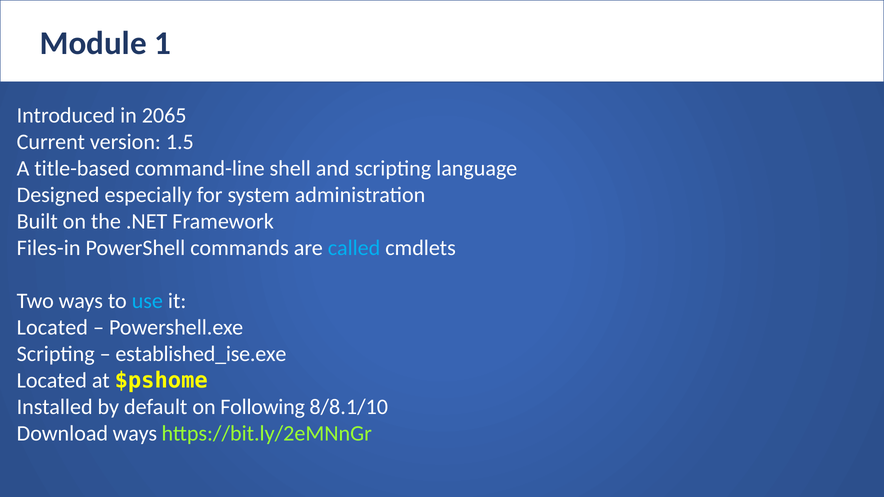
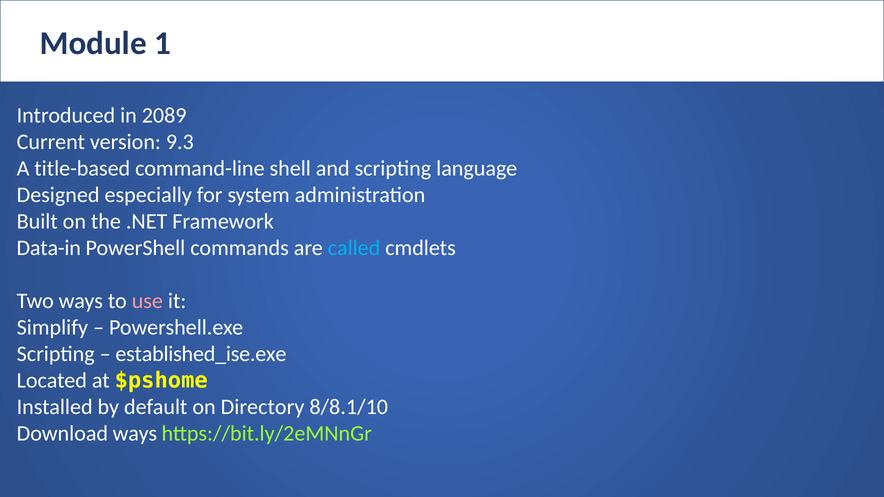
2065: 2065 -> 2089
1.5: 1.5 -> 9.3
Files-in: Files-in -> Data-in
use colour: light blue -> pink
Located at (52, 328): Located -> Simplify
Following: Following -> Directory
